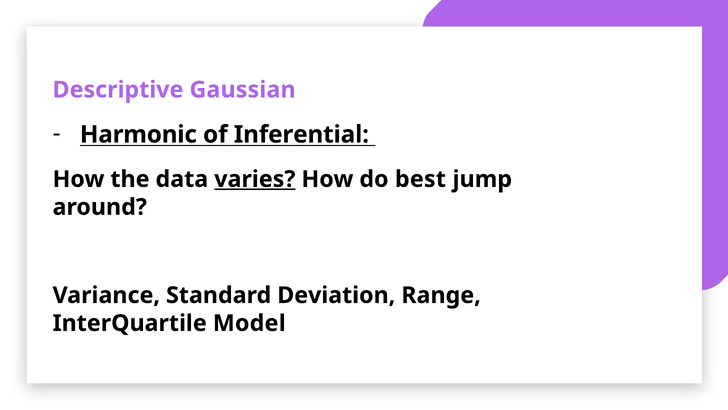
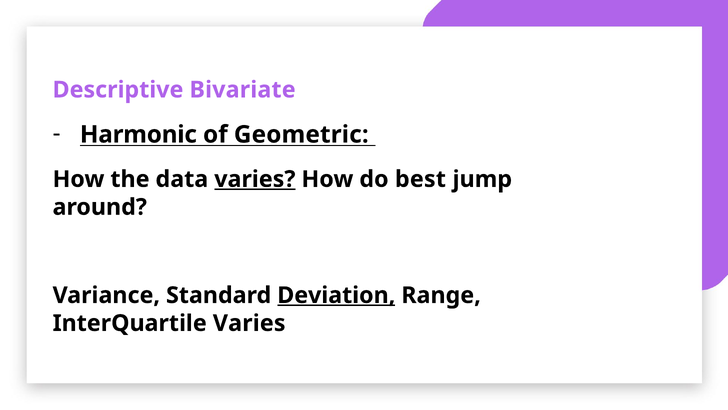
Gaussian: Gaussian -> Bivariate
Inferential: Inferential -> Geometric
Deviation underline: none -> present
InterQuartile Model: Model -> Varies
